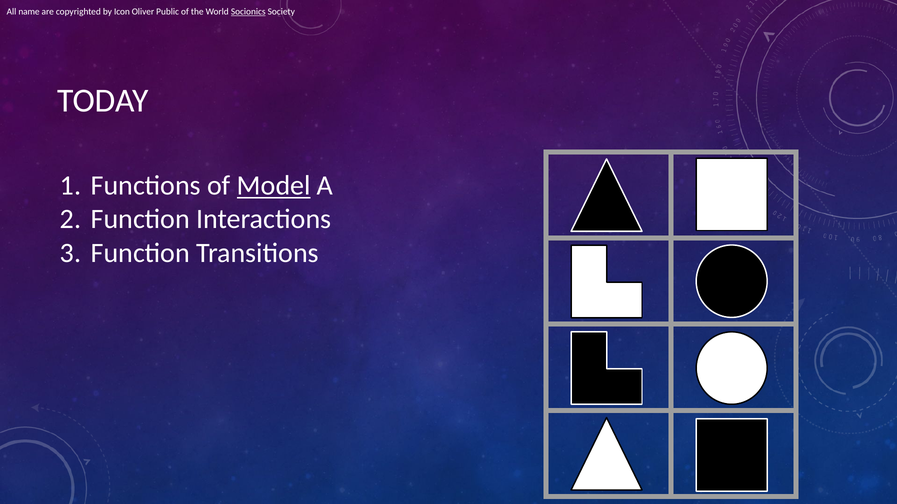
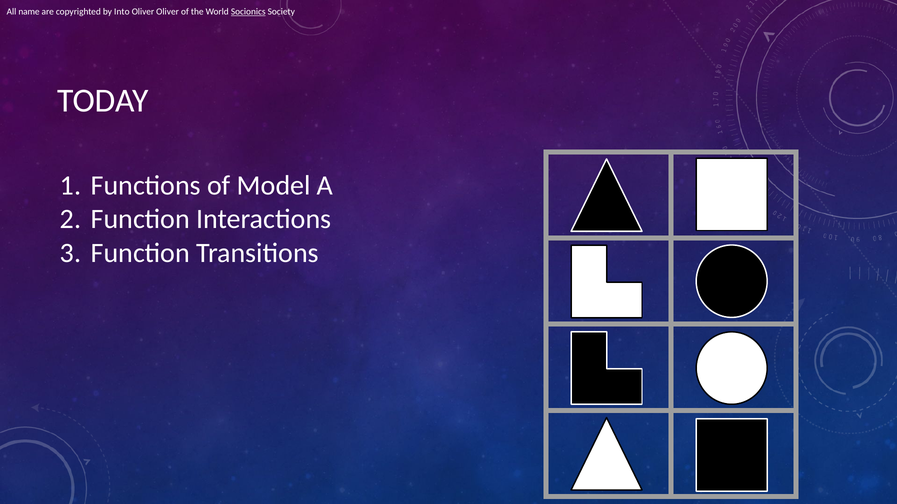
Icon: Icon -> Into
Oliver Public: Public -> Oliver
Model underline: present -> none
